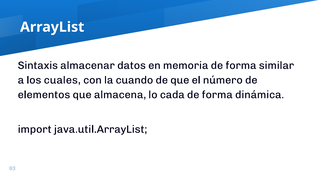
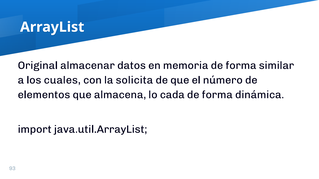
Sintaxis: Sintaxis -> Original
cuando: cuando -> solicita
